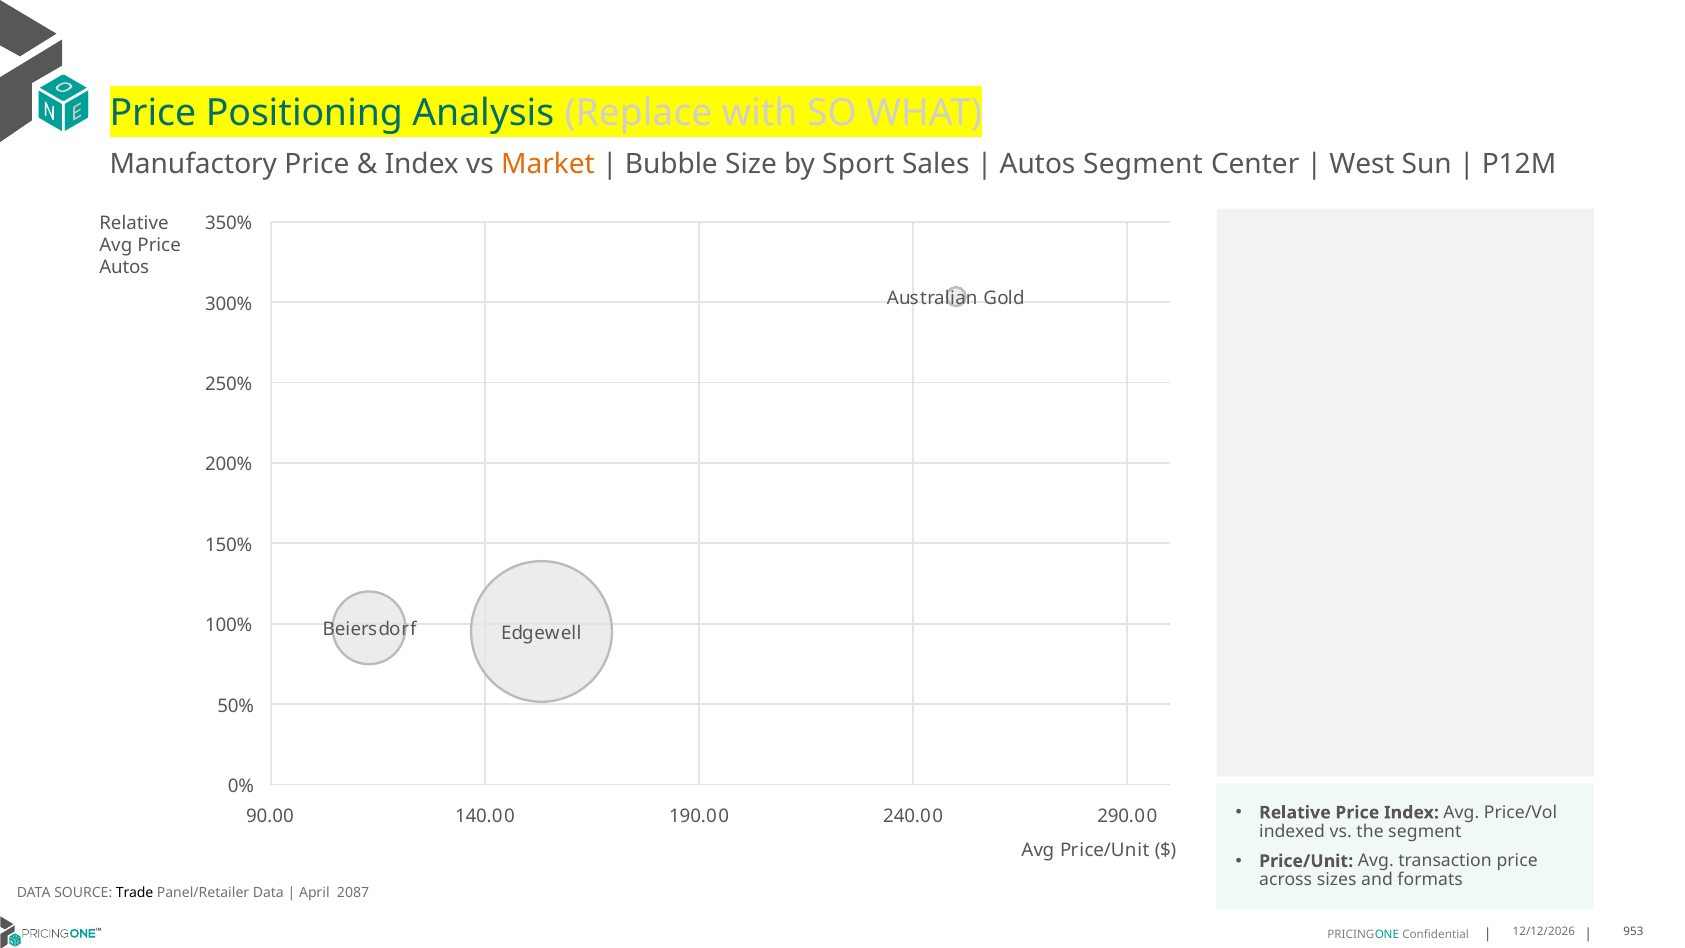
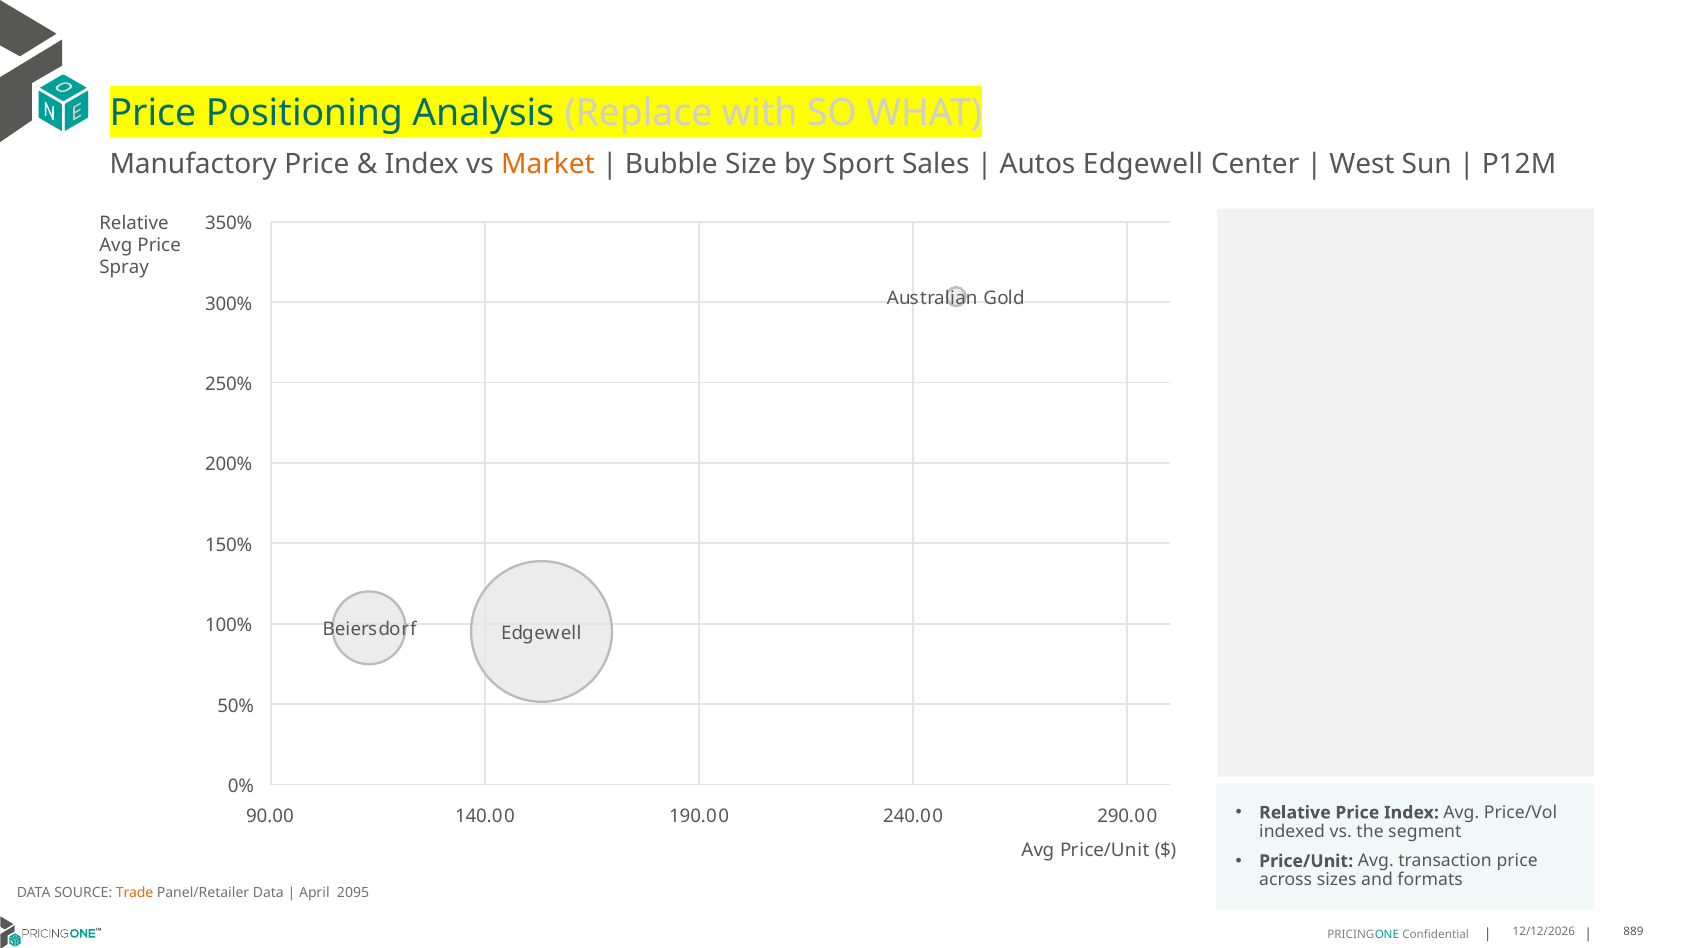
Autos Segment: Segment -> Edgewell
Autos at (124, 268): Autos -> Spray
Trade colour: black -> orange
2087: 2087 -> 2095
953: 953 -> 889
